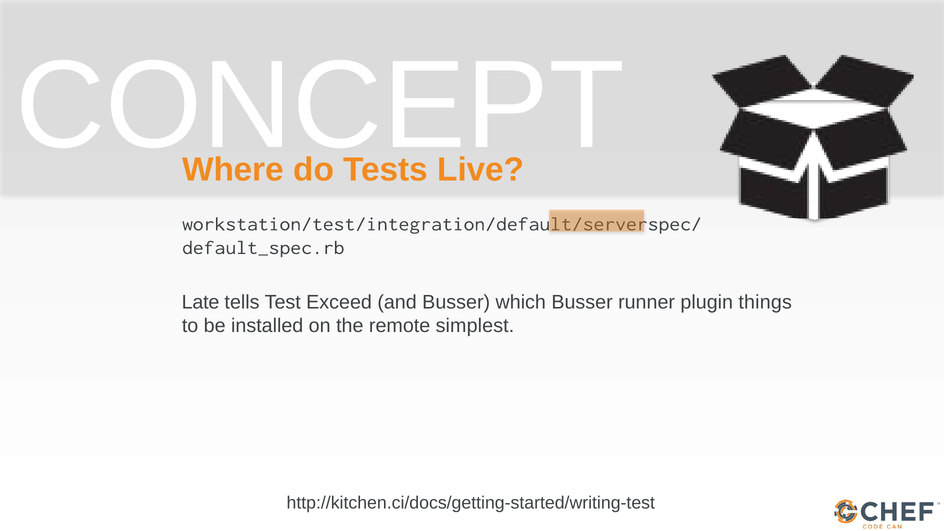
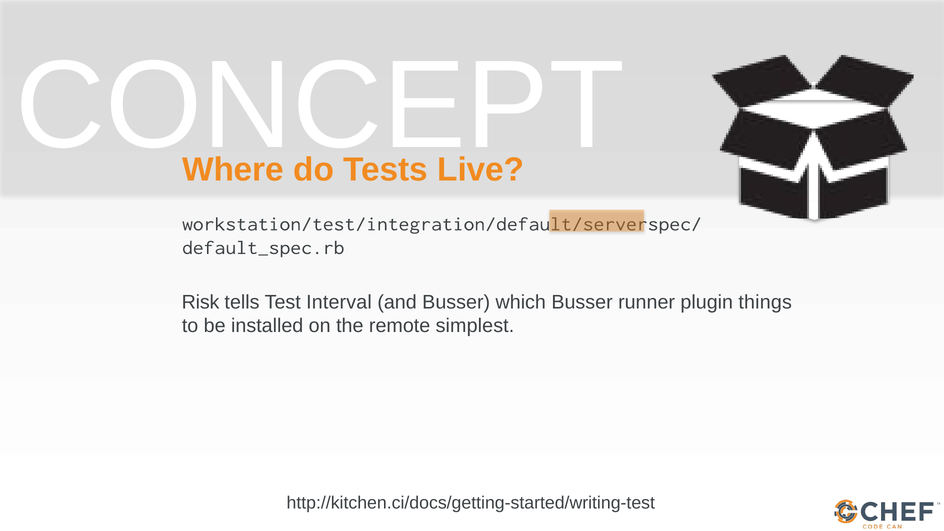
Late: Late -> Risk
Exceed: Exceed -> Interval
